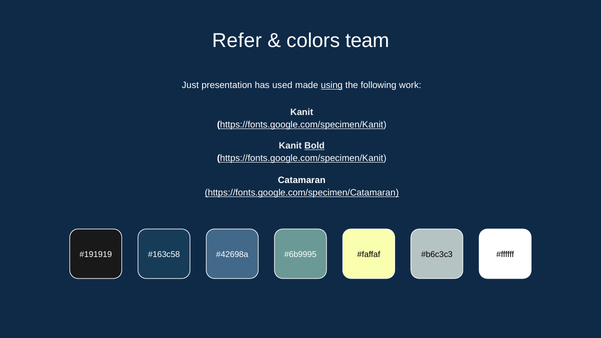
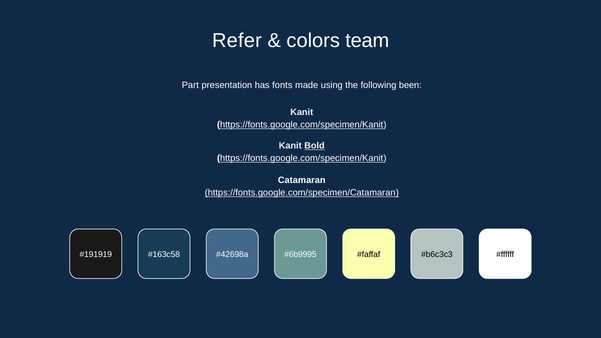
Just: Just -> Part
used: used -> fonts
using underline: present -> none
work: work -> been
